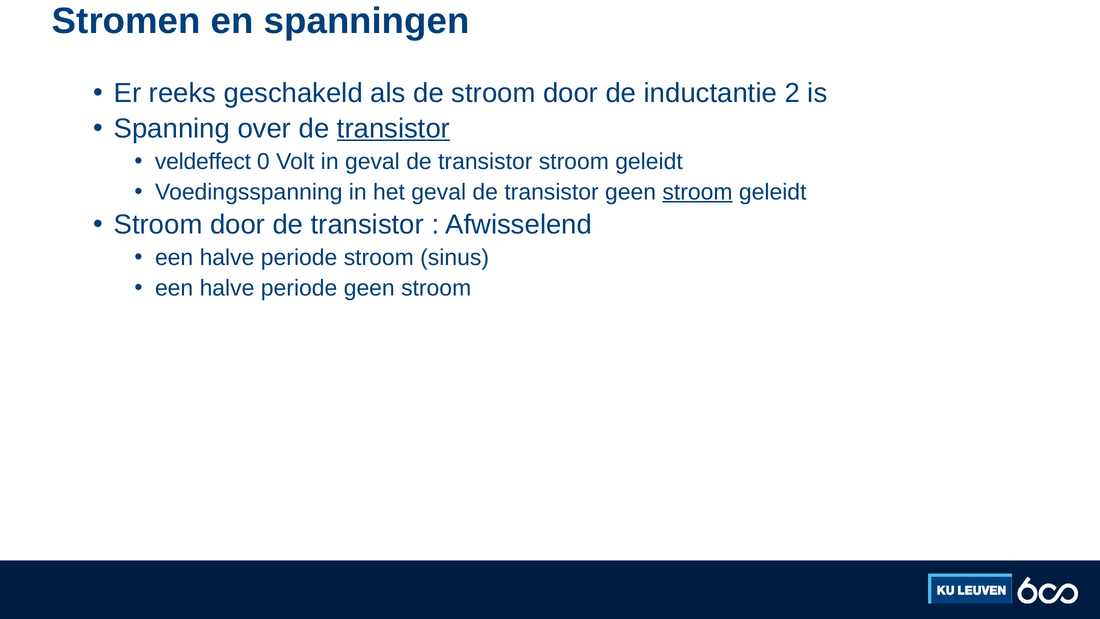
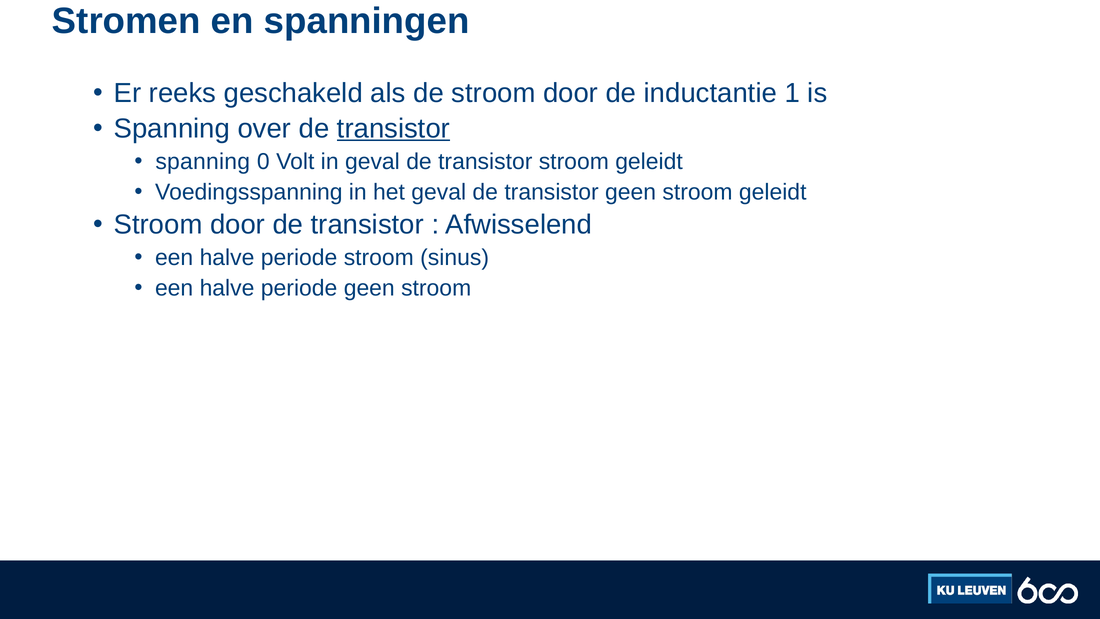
2: 2 -> 1
veldeffect at (203, 161): veldeffect -> spanning
stroom at (698, 192) underline: present -> none
